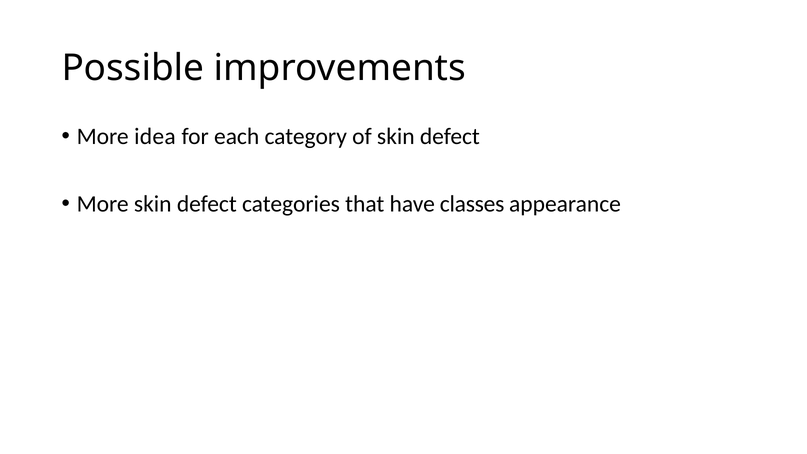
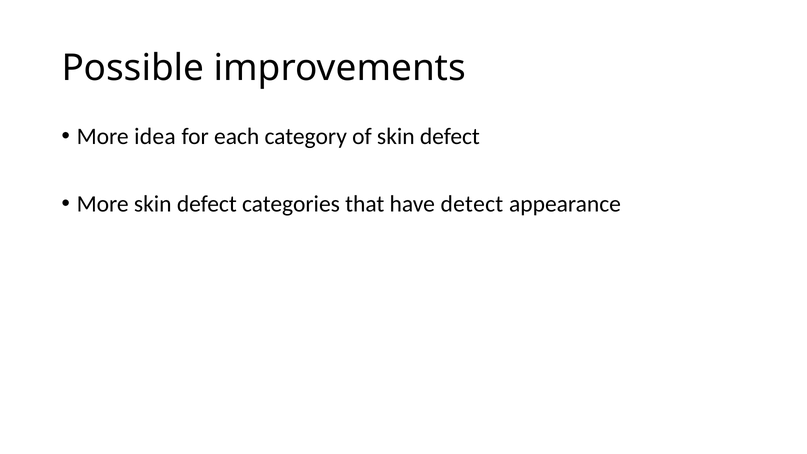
classes: classes -> detect
